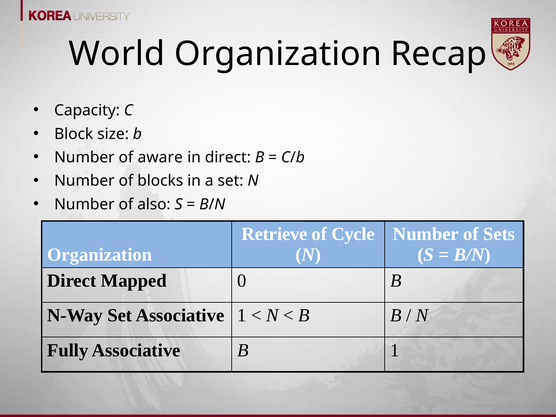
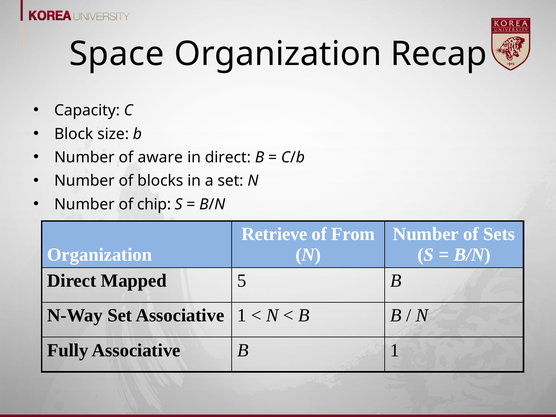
World: World -> Space
also: also -> chip
Cycle: Cycle -> From
0: 0 -> 5
